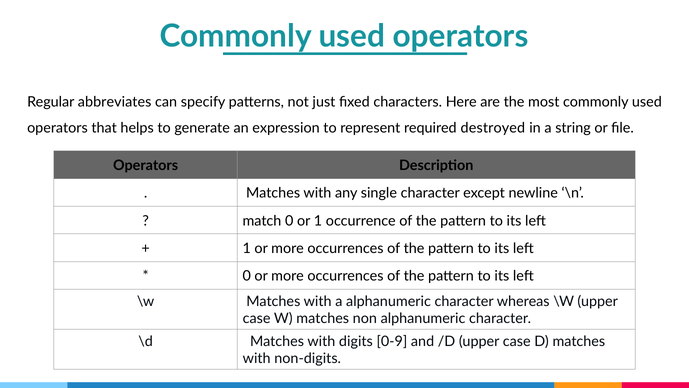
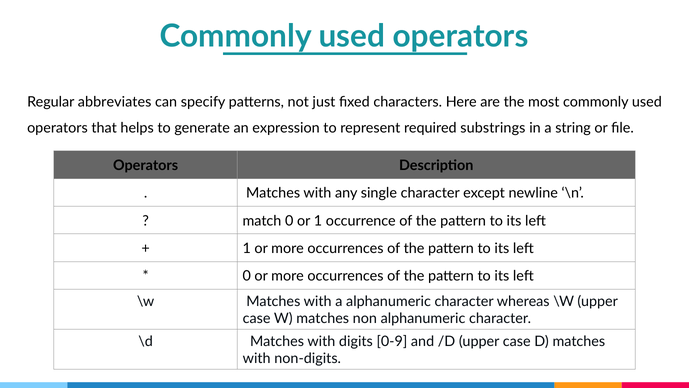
destroyed: destroyed -> substrings
